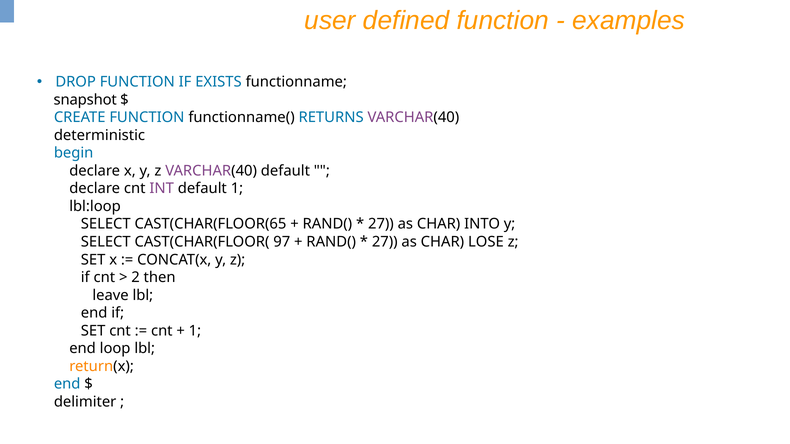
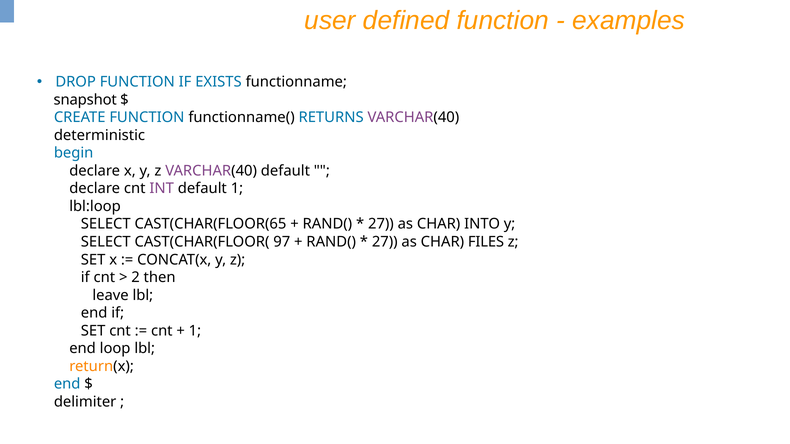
LOSE: LOSE -> FILES
